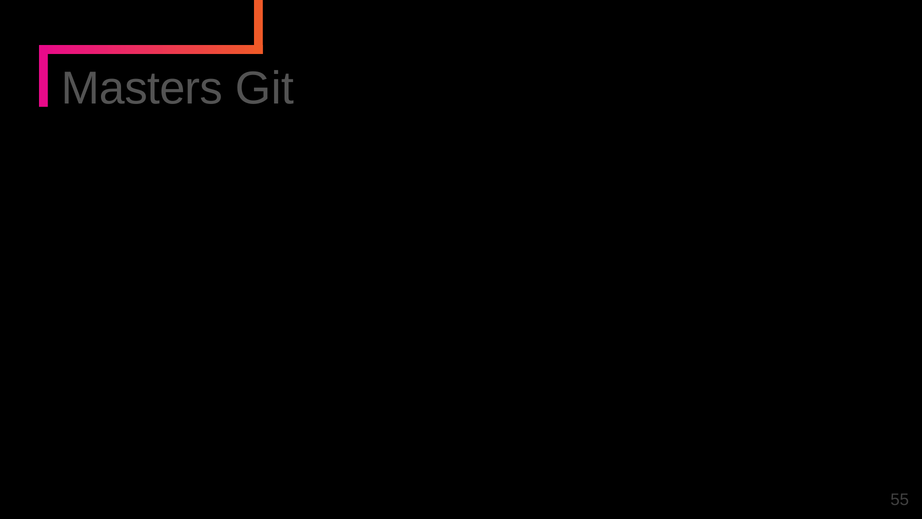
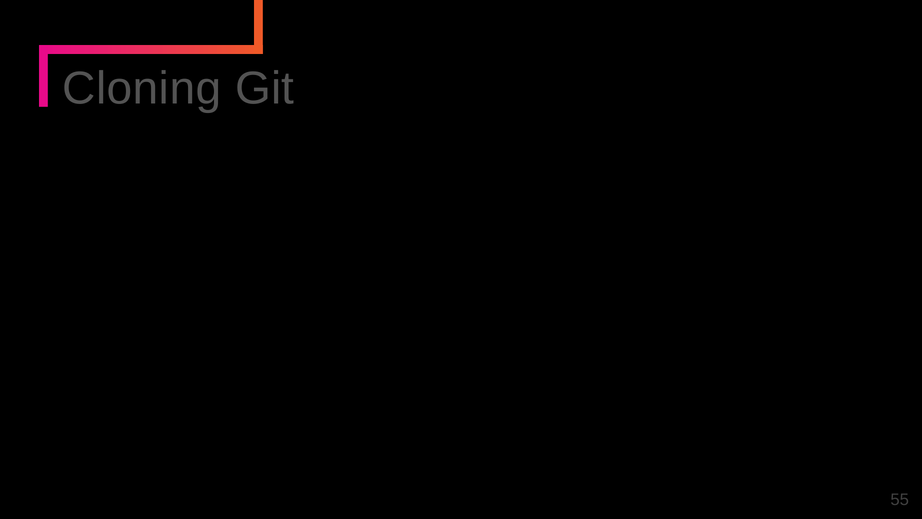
Masters: Masters -> Cloning
